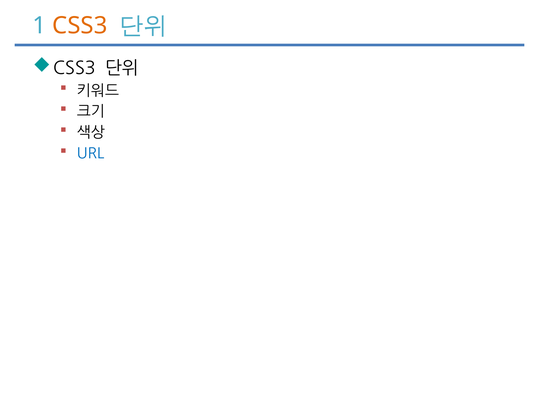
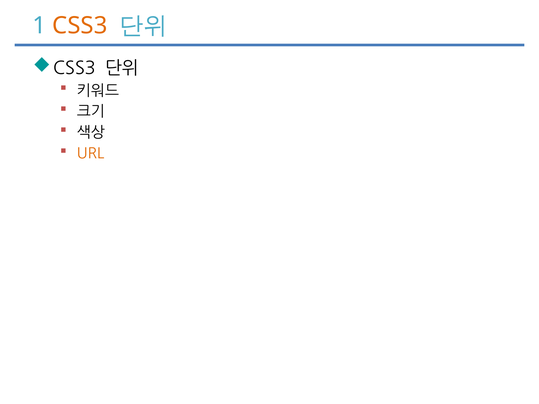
URL colour: blue -> orange
